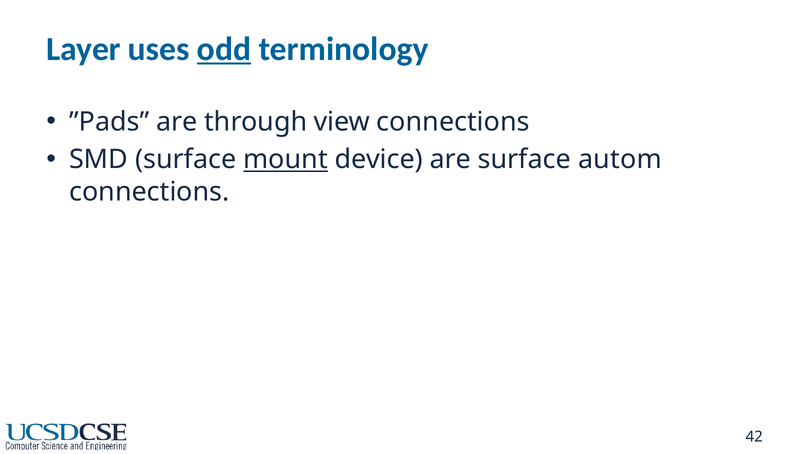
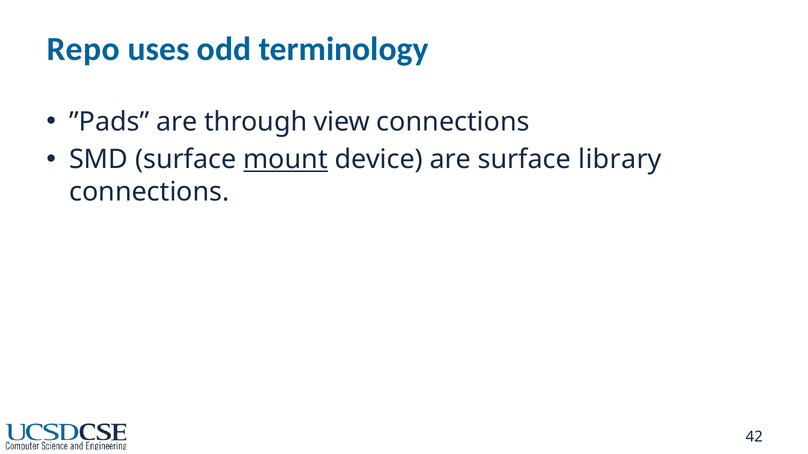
Layer: Layer -> Repo
odd underline: present -> none
autom: autom -> library
